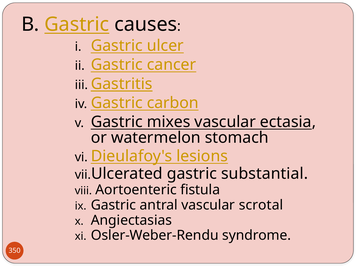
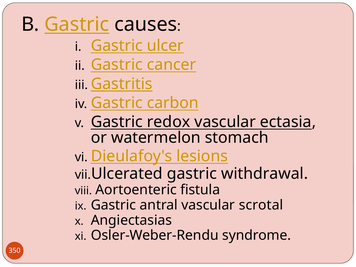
mixes: mixes -> redox
substantial: substantial -> withdrawal
